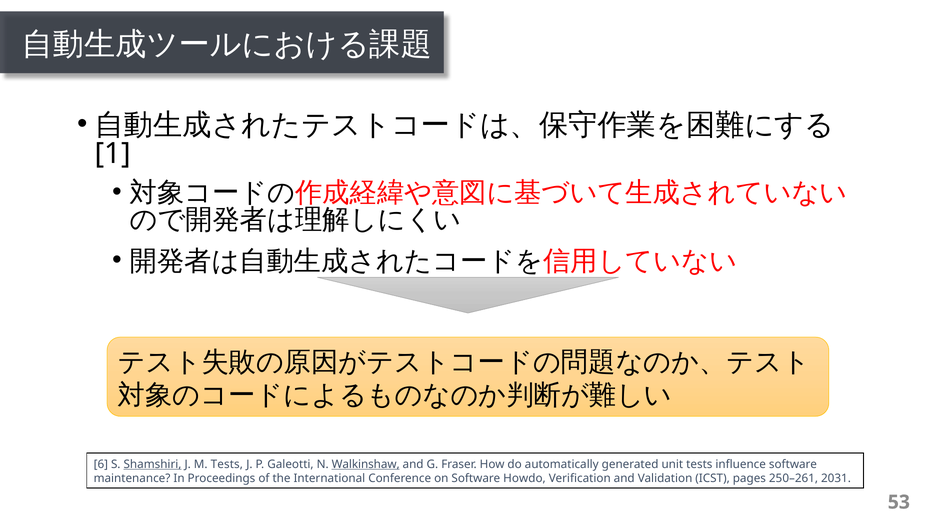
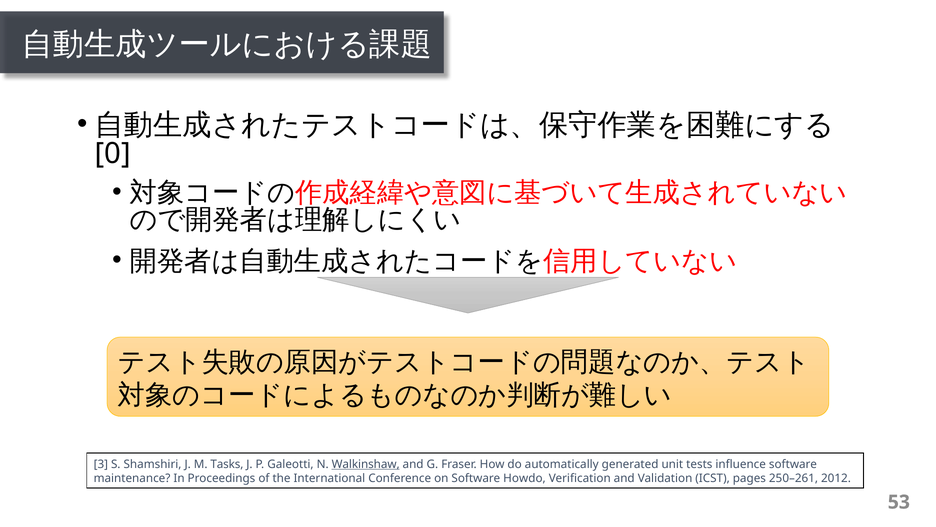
1: 1 -> 0
6: 6 -> 3
Shamshiri underline: present -> none
M Tests: Tests -> Tasks
2031: 2031 -> 2012
